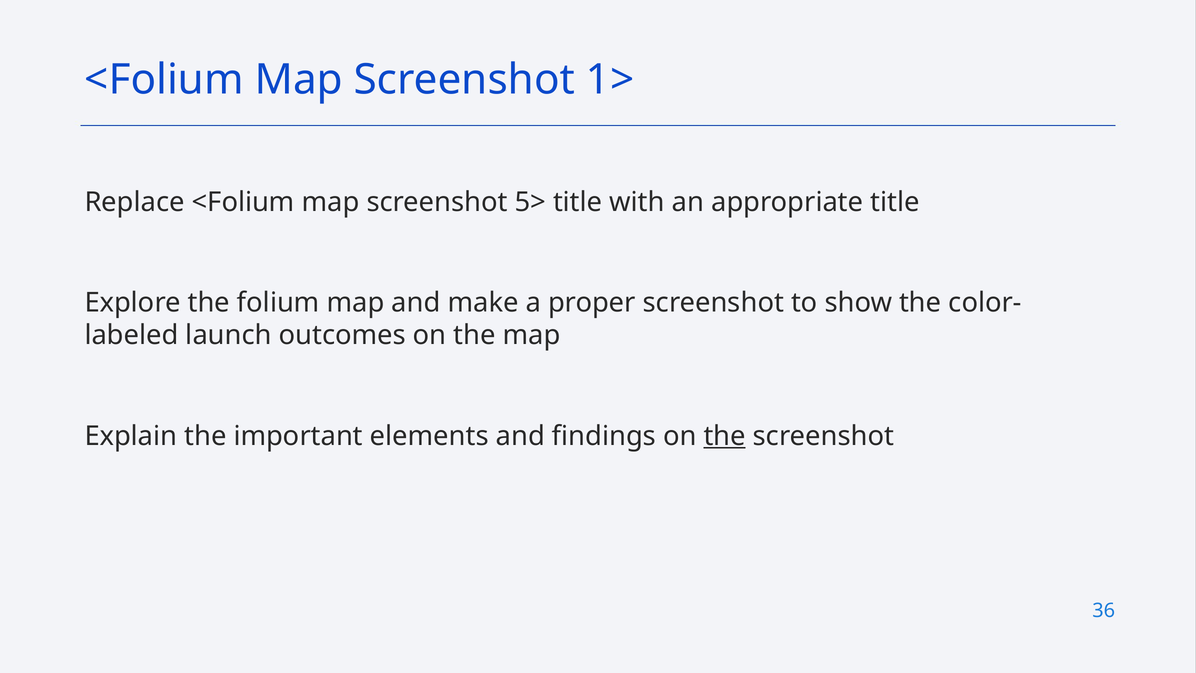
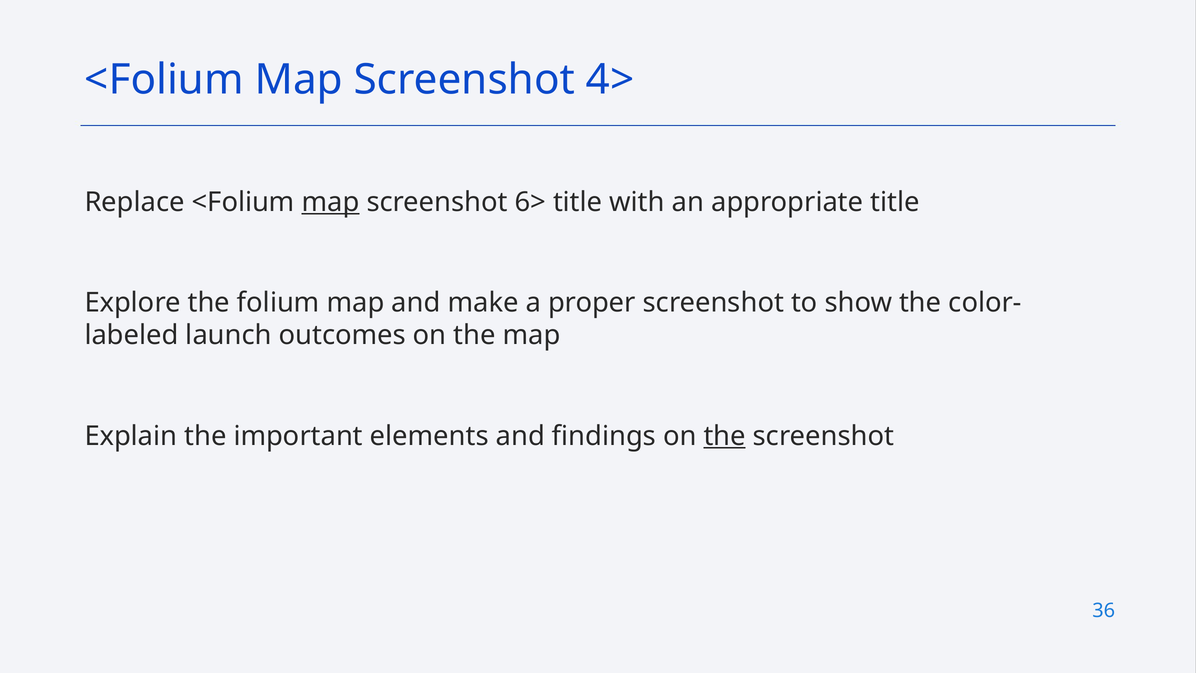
1>: 1> -> 4>
map at (331, 202) underline: none -> present
5>: 5> -> 6>
